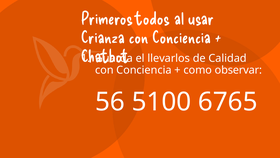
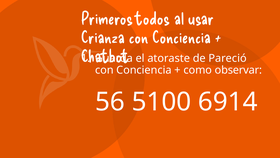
llevarlos: llevarlos -> atoraste
Calidad: Calidad -> Pareció
6765: 6765 -> 6914
